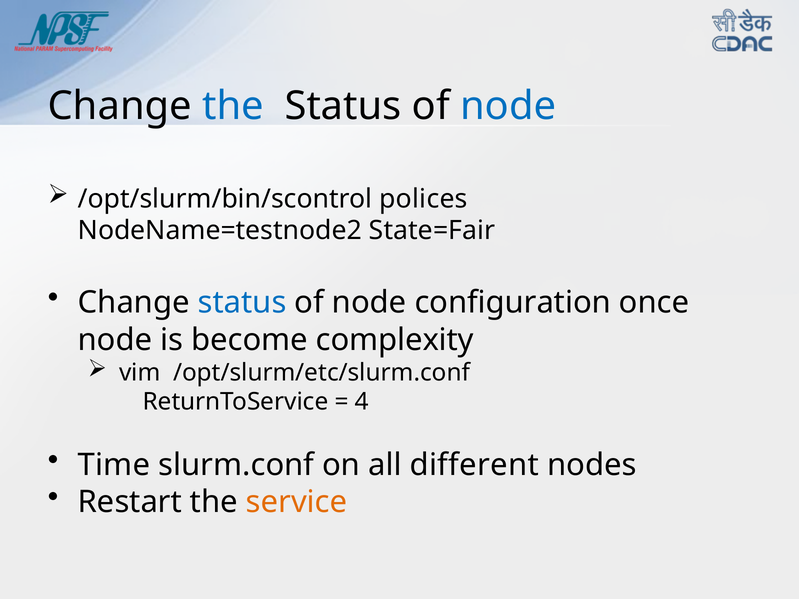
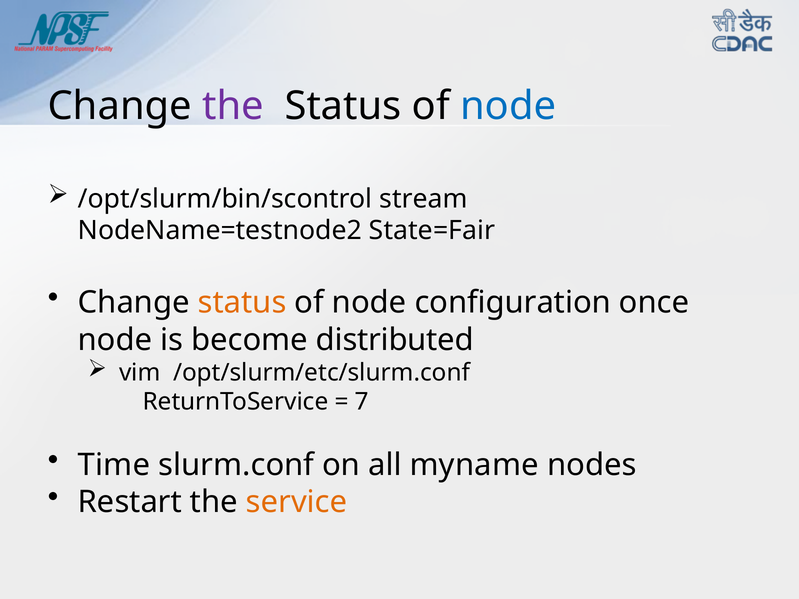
the at (233, 106) colour: blue -> purple
polices: polices -> stream
status at (242, 303) colour: blue -> orange
complexity: complexity -> distributed
4: 4 -> 7
different: different -> myname
